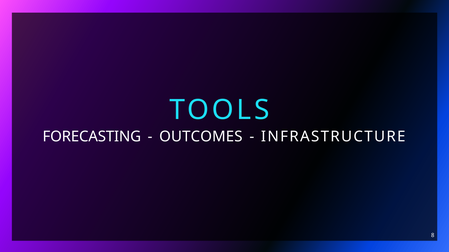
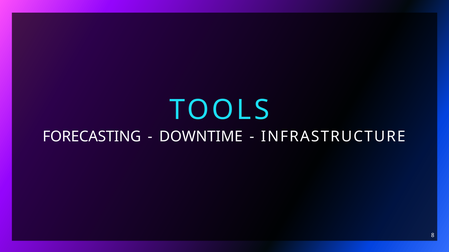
OUTCOMES: OUTCOMES -> DOWNTIME
